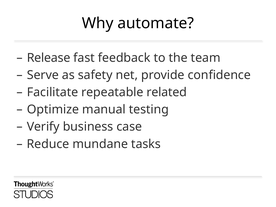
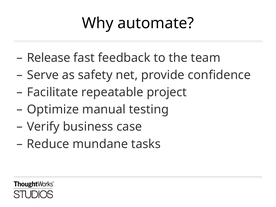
related: related -> project
